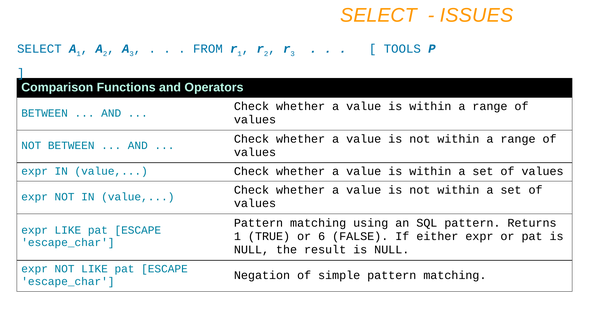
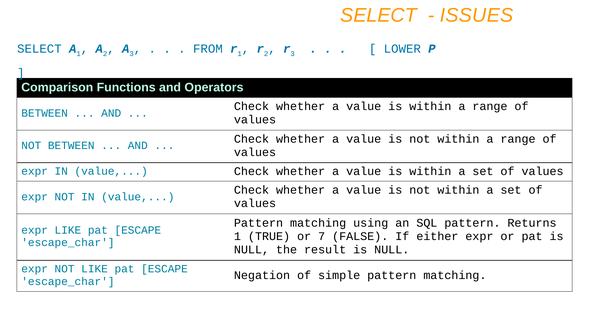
TOOLS: TOOLS -> LOWER
6: 6 -> 7
